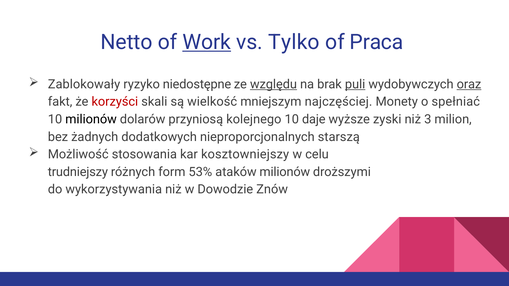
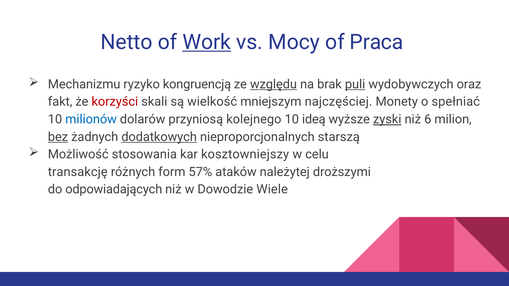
Tylko: Tylko -> Mocy
Zablokowały: Zablokowały -> Mechanizmu
niedostępne: niedostępne -> kongruencją
oraz underline: present -> none
milionów at (91, 119) colour: black -> blue
daje: daje -> ideą
zyski underline: none -> present
3: 3 -> 6
bez underline: none -> present
dodatkowych underline: none -> present
trudniejszy: trudniejszy -> transakcję
53%: 53% -> 57%
ataków milionów: milionów -> należytej
wykorzystywania: wykorzystywania -> odpowiadających
Znów: Znów -> Wiele
